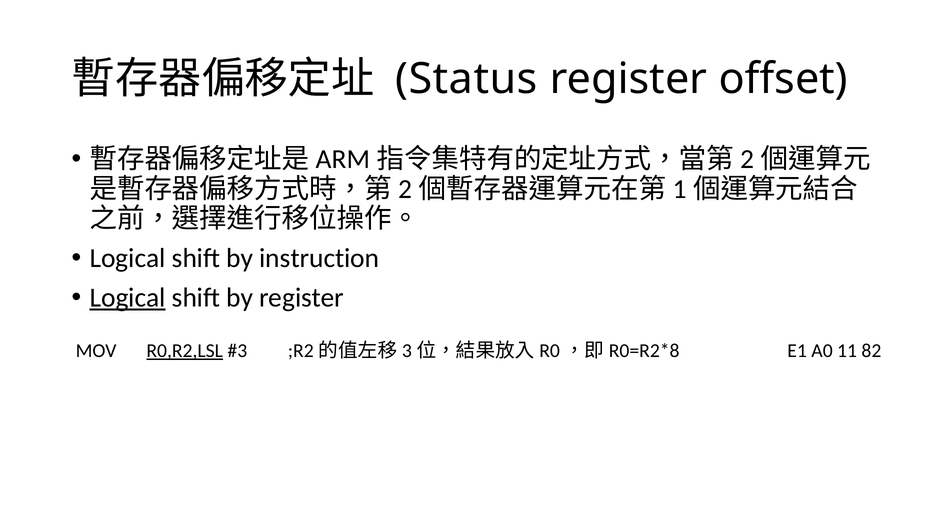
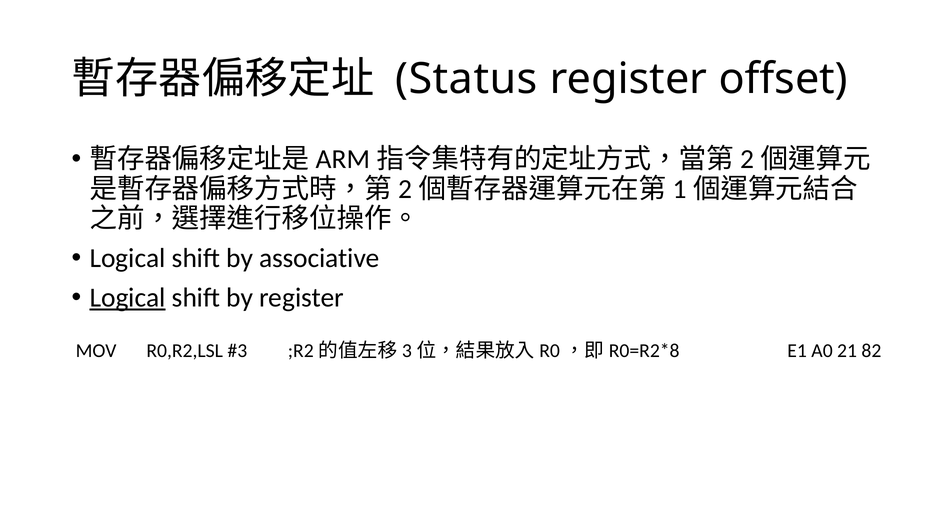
instruction: instruction -> associative
R0,R2,LSL underline: present -> none
11: 11 -> 21
